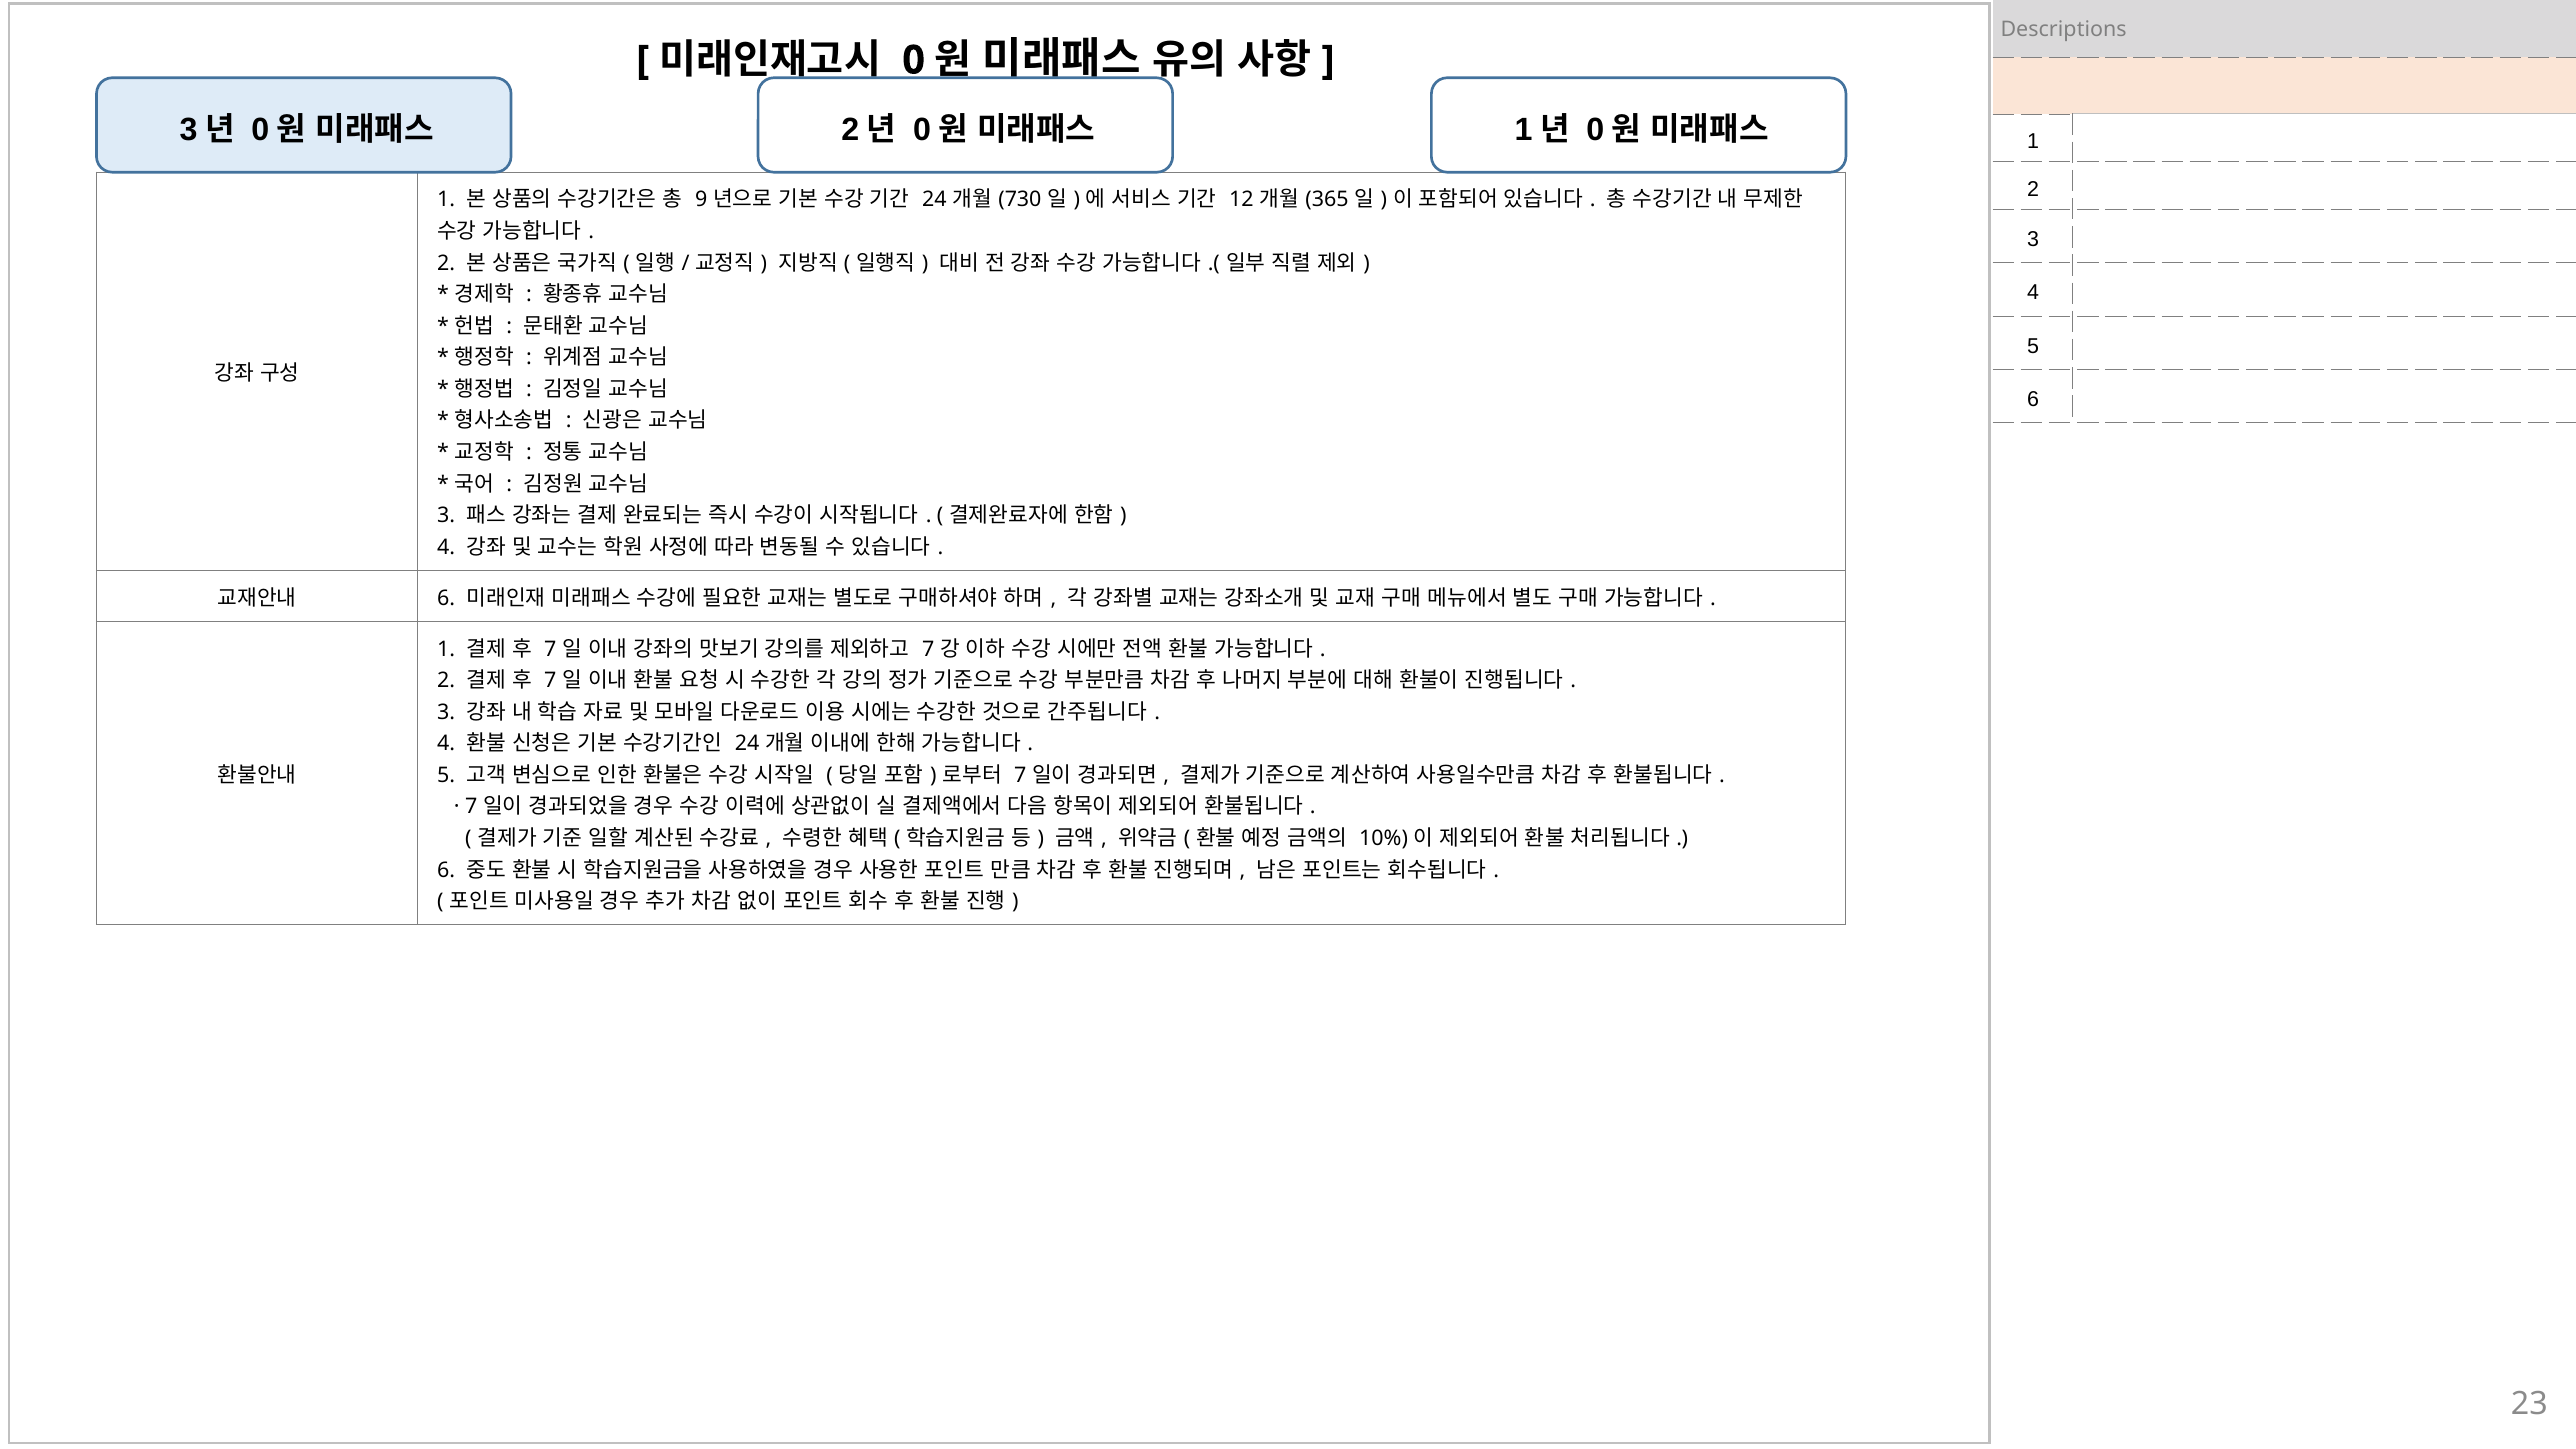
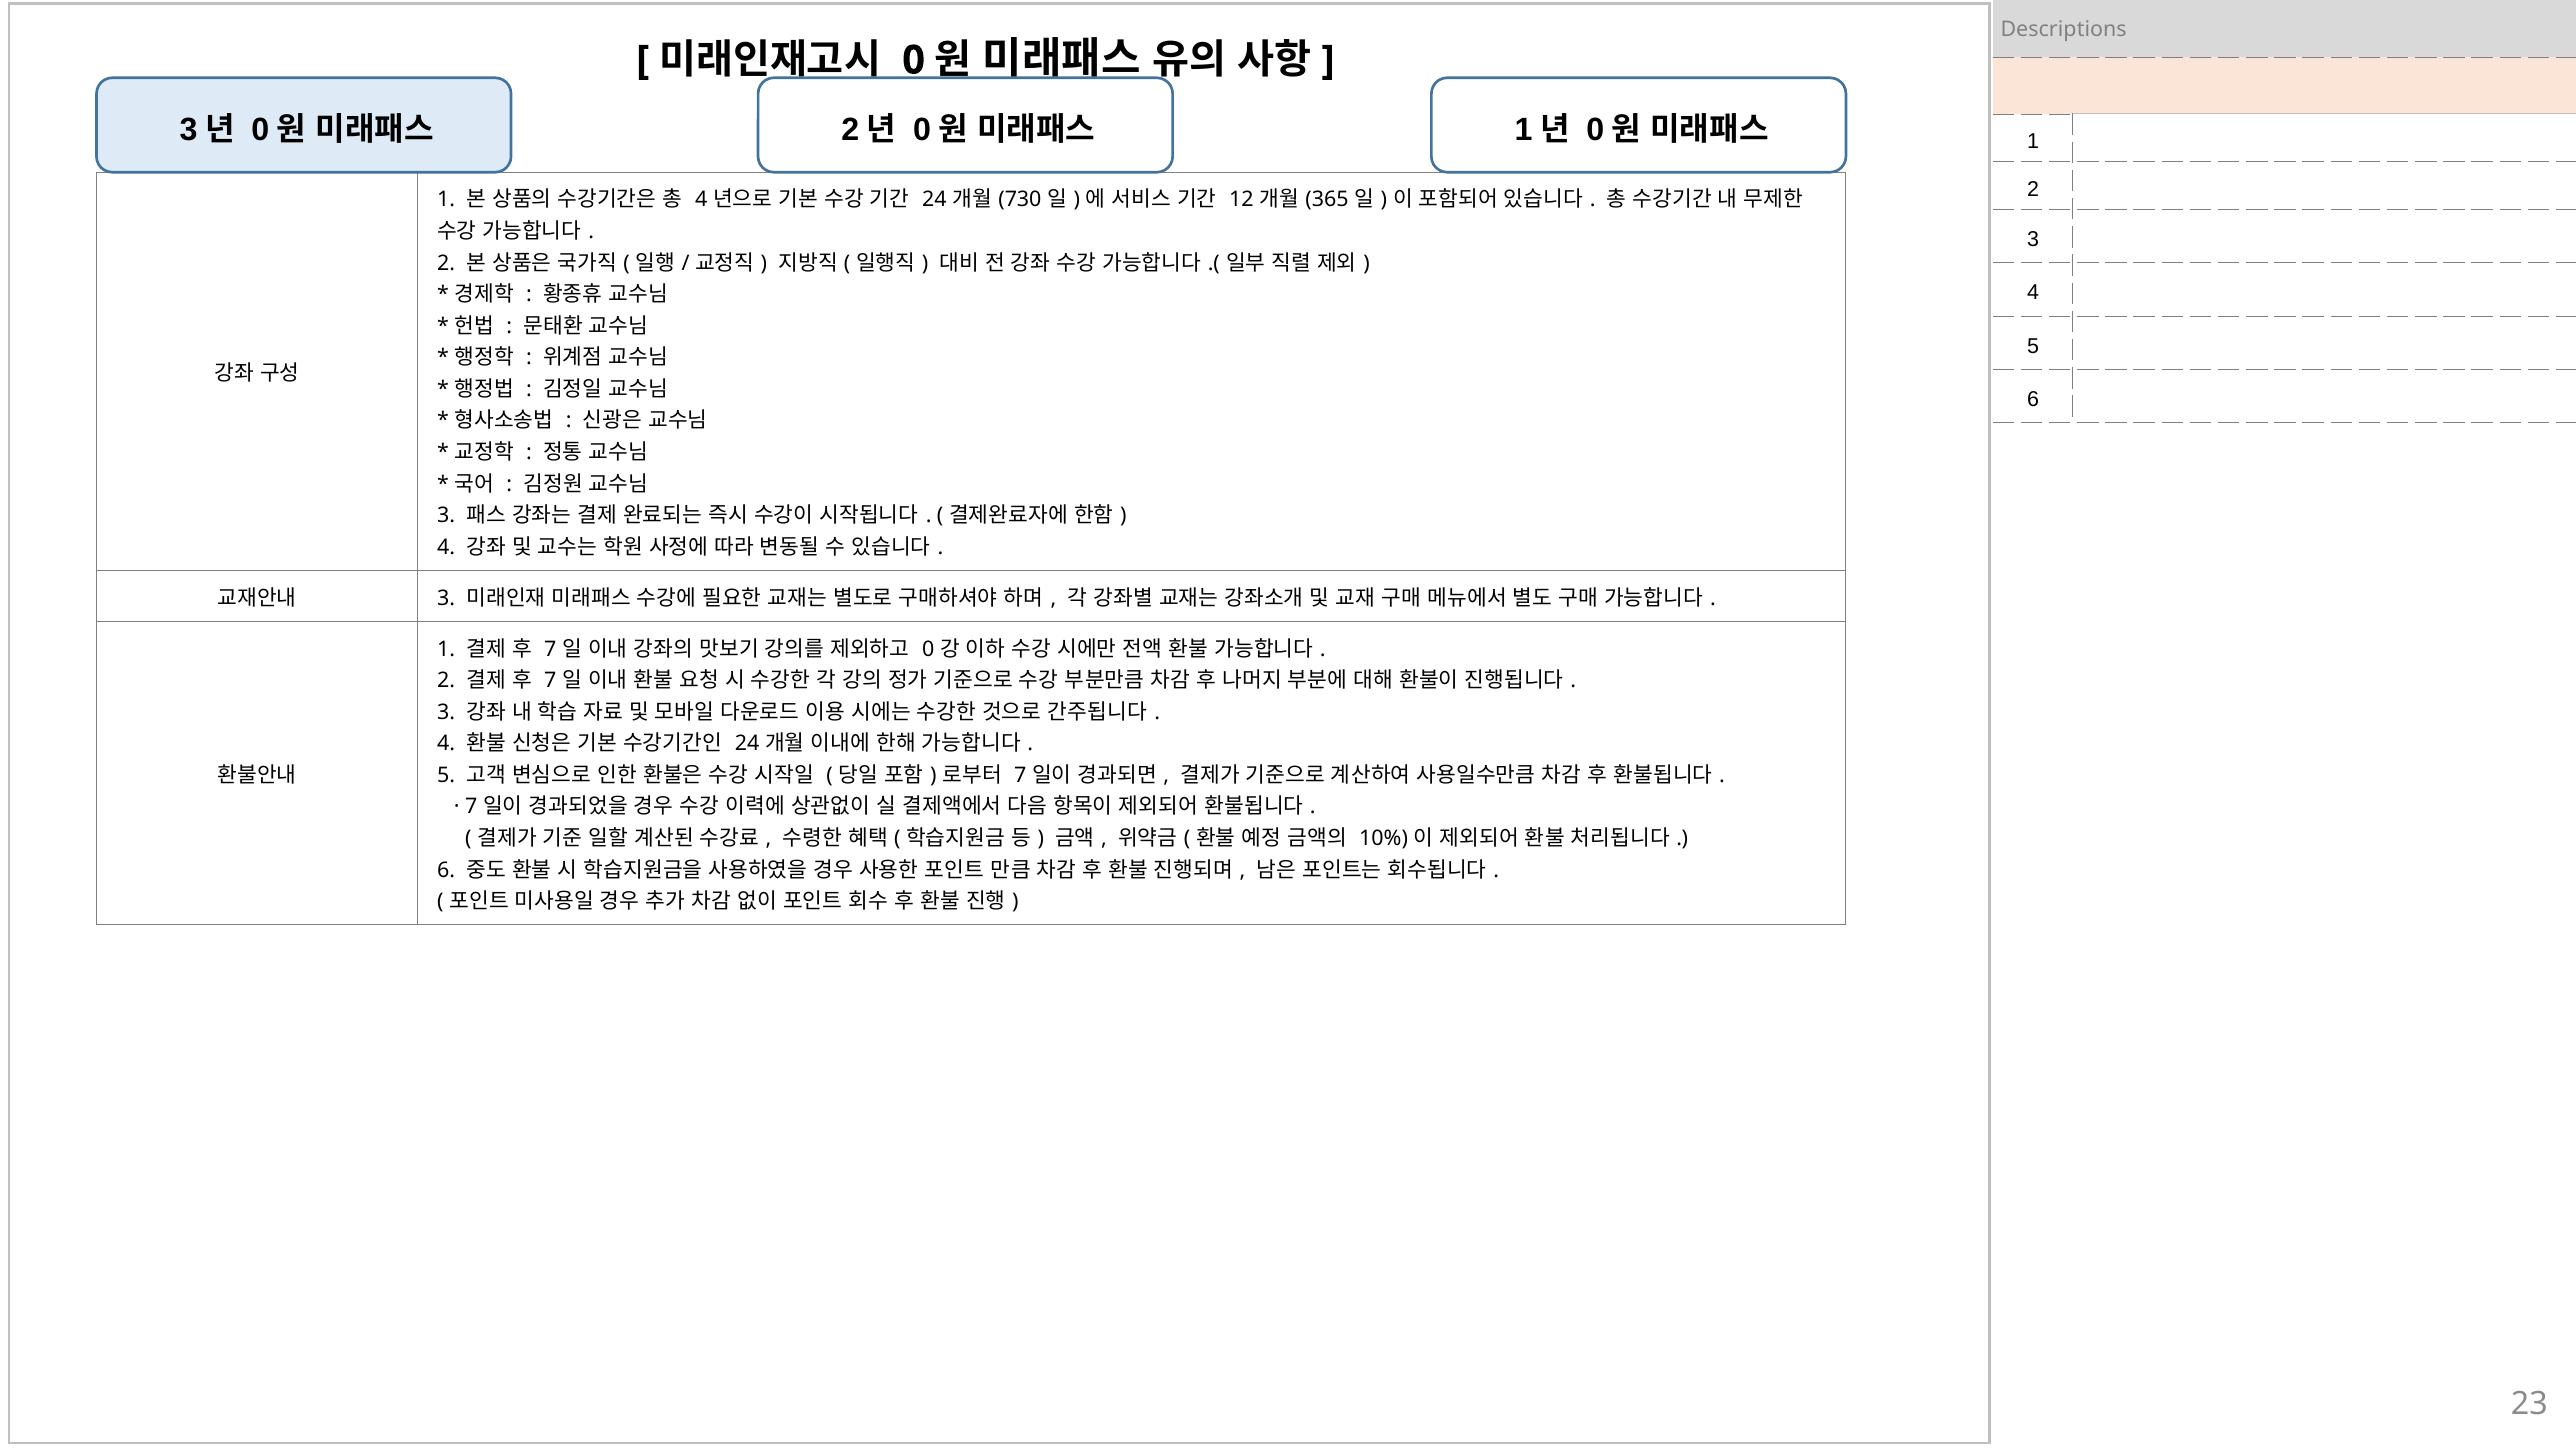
9 at (701, 200): 9 -> 4
6 at (446, 598): 6 -> 3
7 at (928, 649): 7 -> 0
